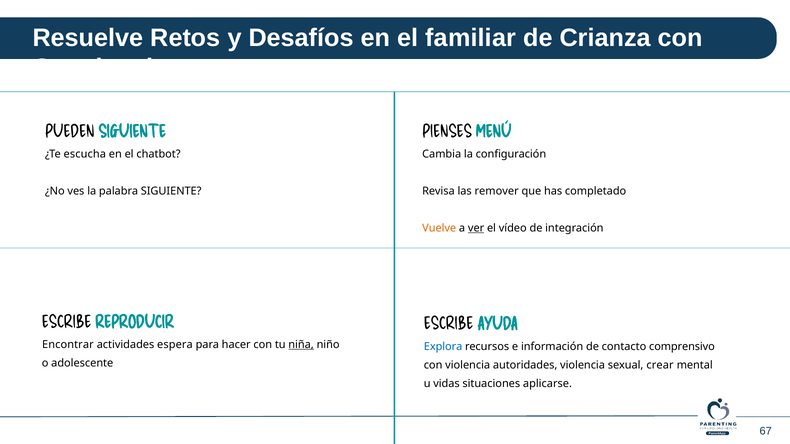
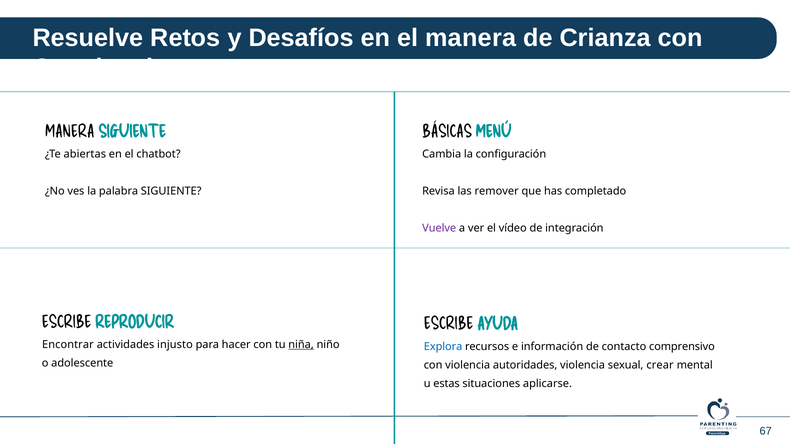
el familiar: familiar -> manera
PUEDEN at (70, 132): PUEDEN -> MANERA
PIENSES: PIENSES -> BÁSICAS
escucha: escucha -> abiertas
Vuelve colour: orange -> purple
ver underline: present -> none
espera: espera -> injusto
vidas: vidas -> estas
